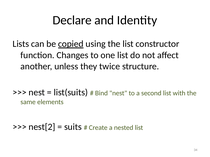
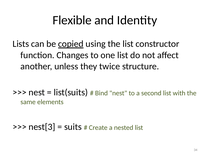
Declare: Declare -> Flexible
nest[2: nest[2 -> nest[3
